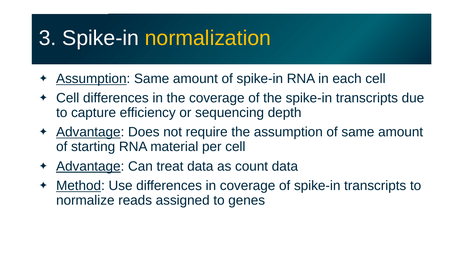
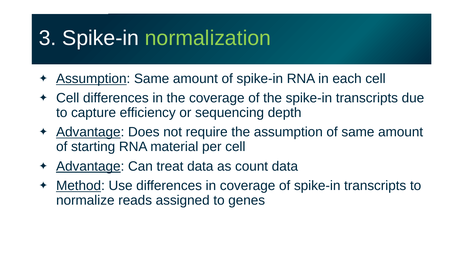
normalization colour: yellow -> light green
